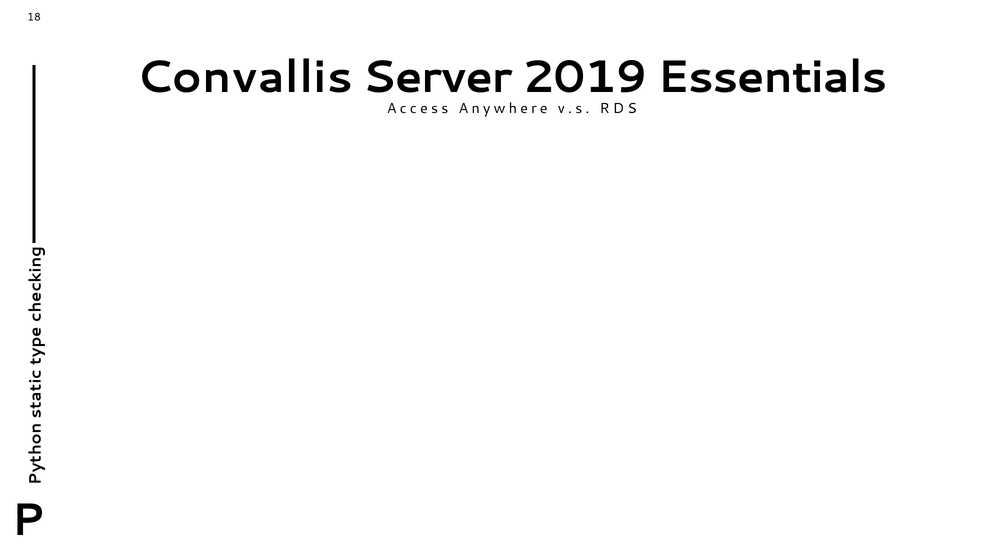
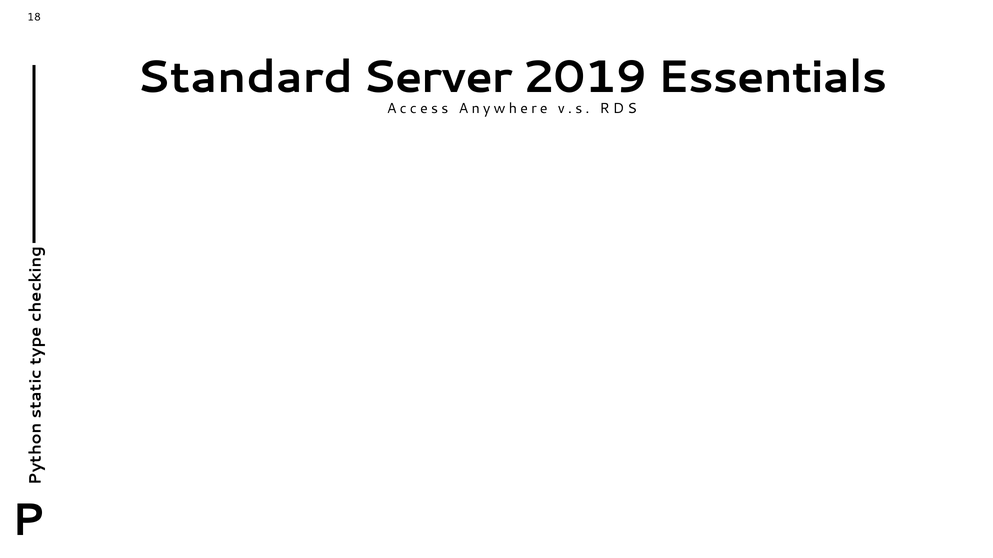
Convallis: Convallis -> Standard
